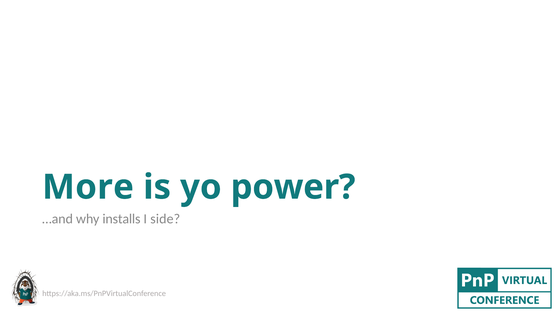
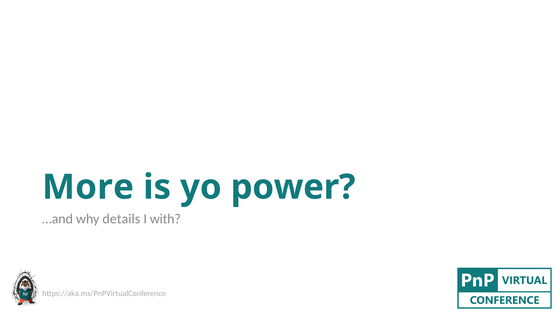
installs: installs -> details
side: side -> with
